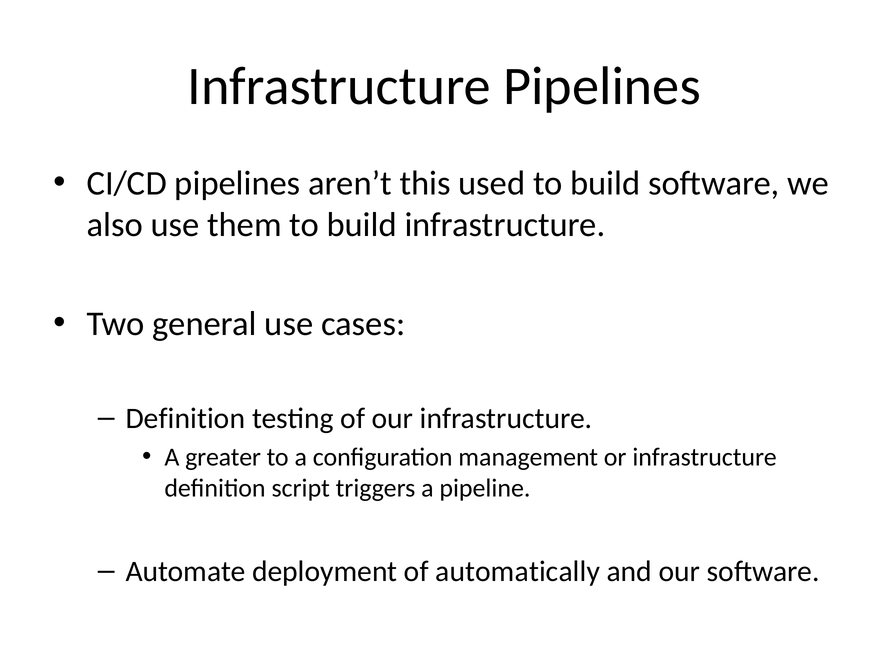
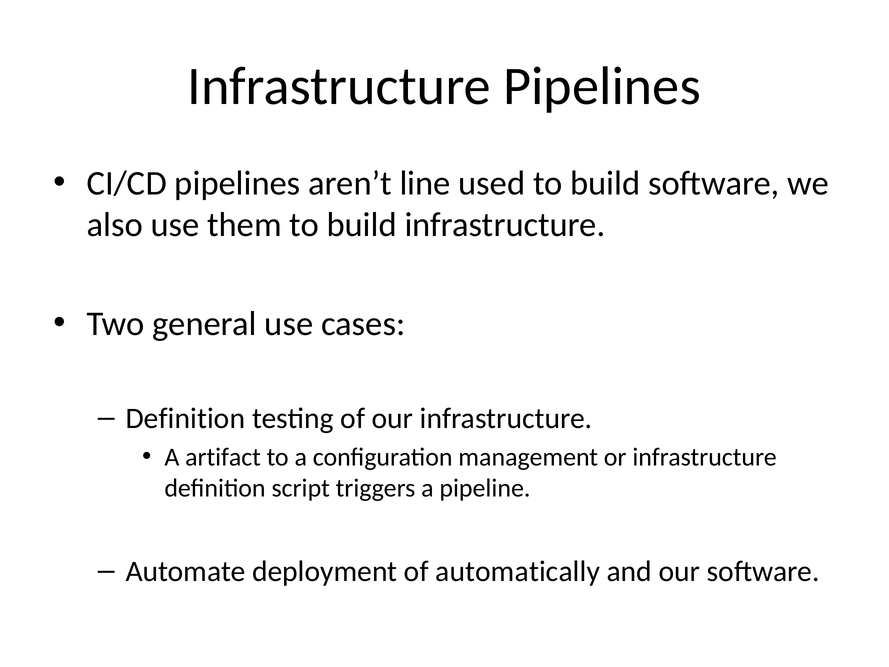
this: this -> line
greater: greater -> artifact
